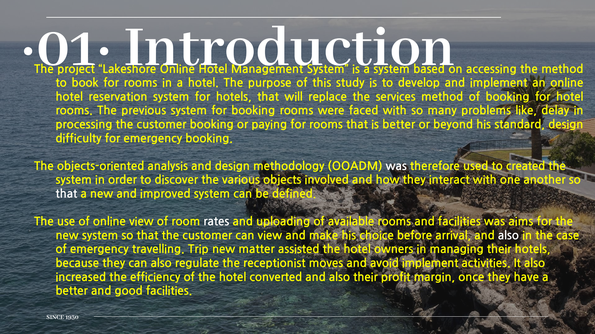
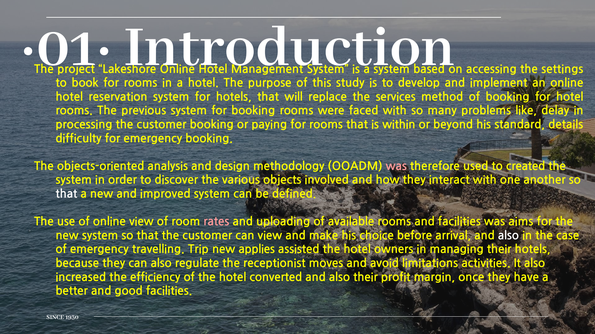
the method: method -> settings
is better: better -> within
standard design: design -> details
was at (396, 167) colour: white -> pink
rates colour: white -> pink
matter: matter -> applies
avoid implement: implement -> limitations
